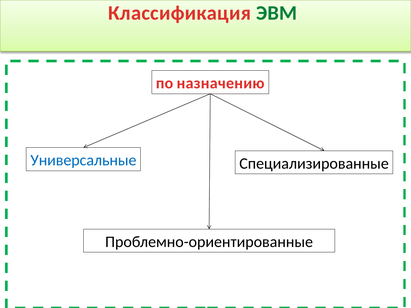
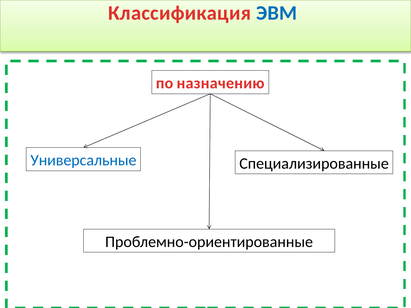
ЭВМ colour: green -> blue
